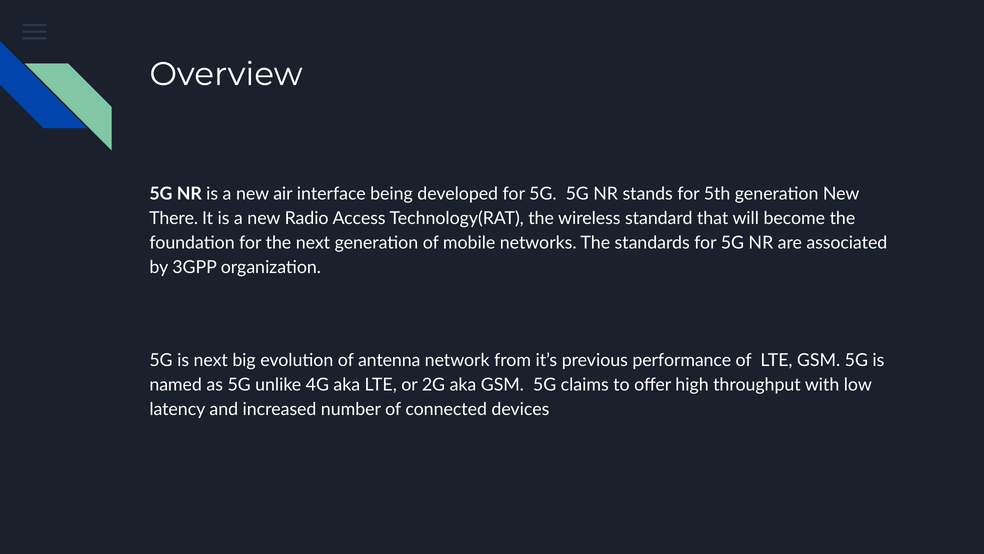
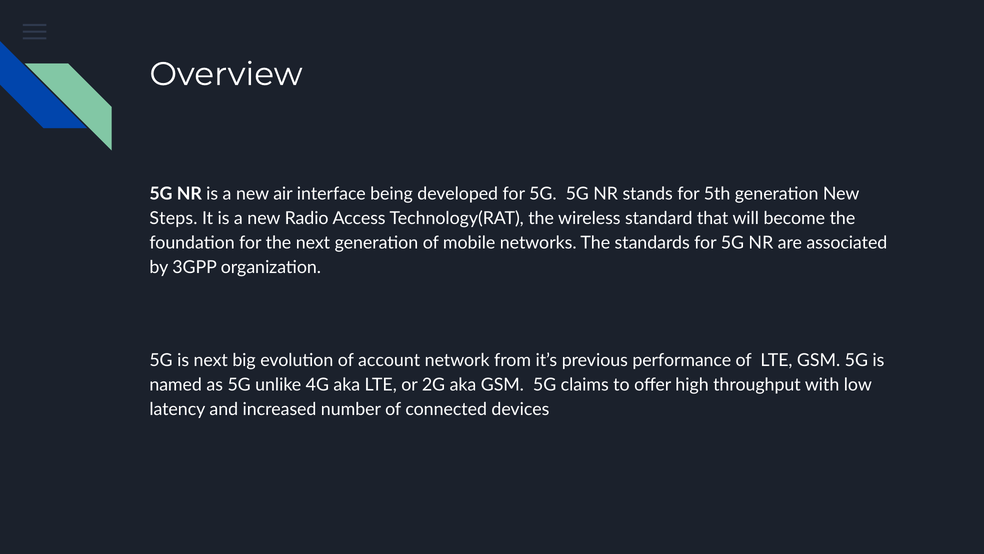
There: There -> Steps
antenna: antenna -> account
